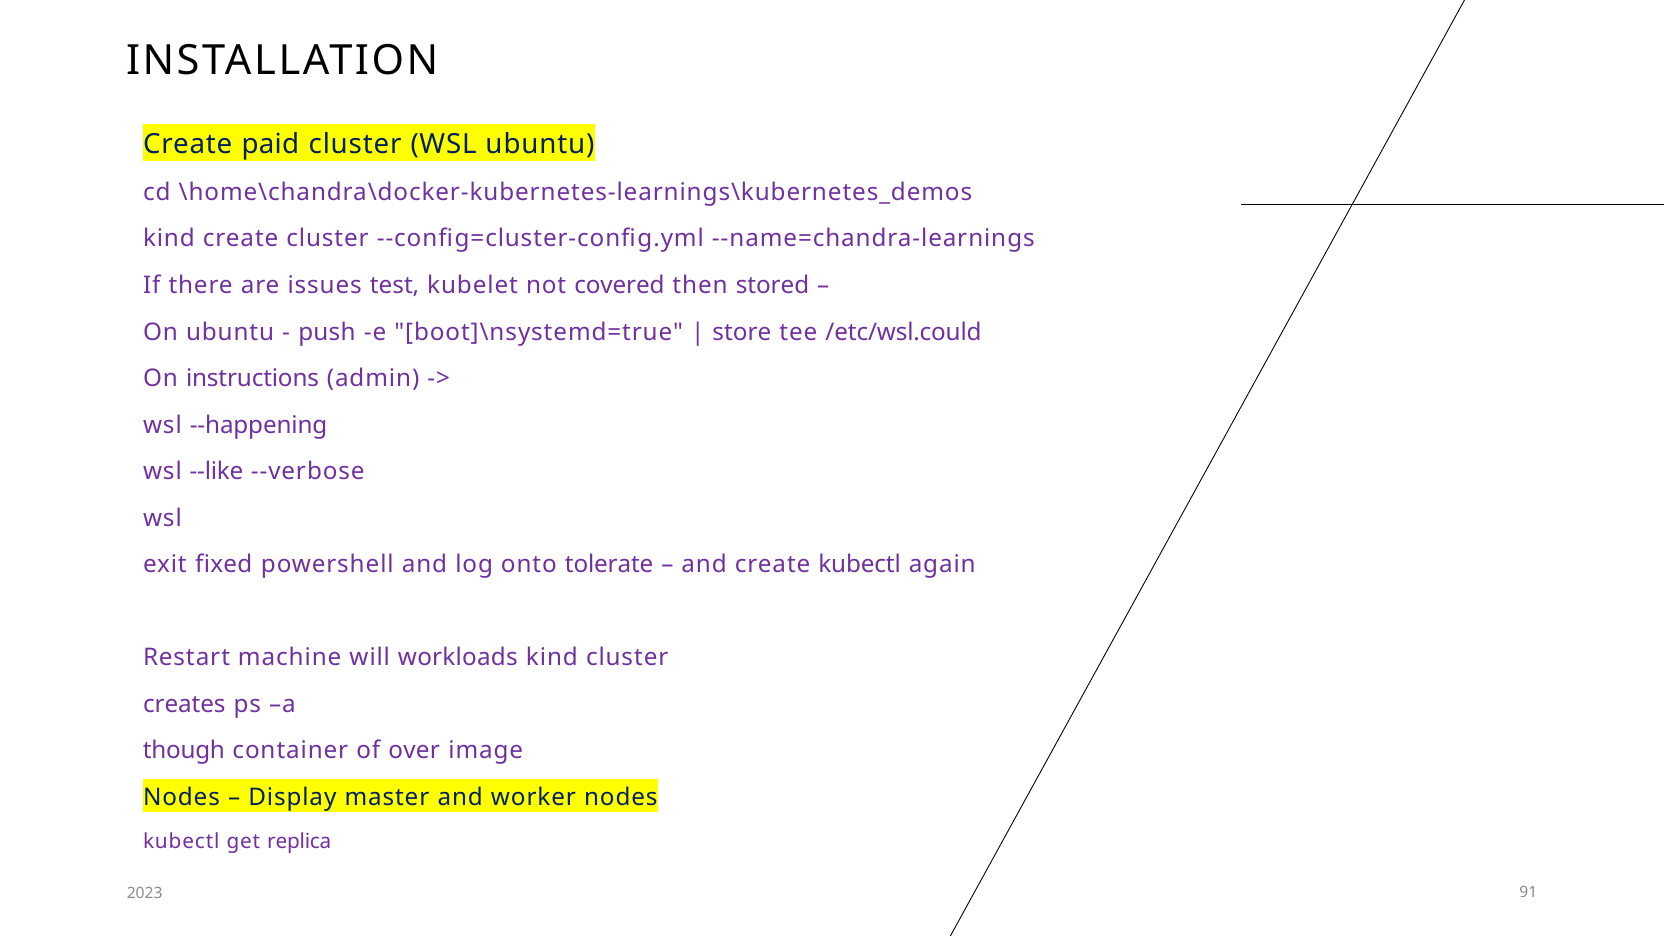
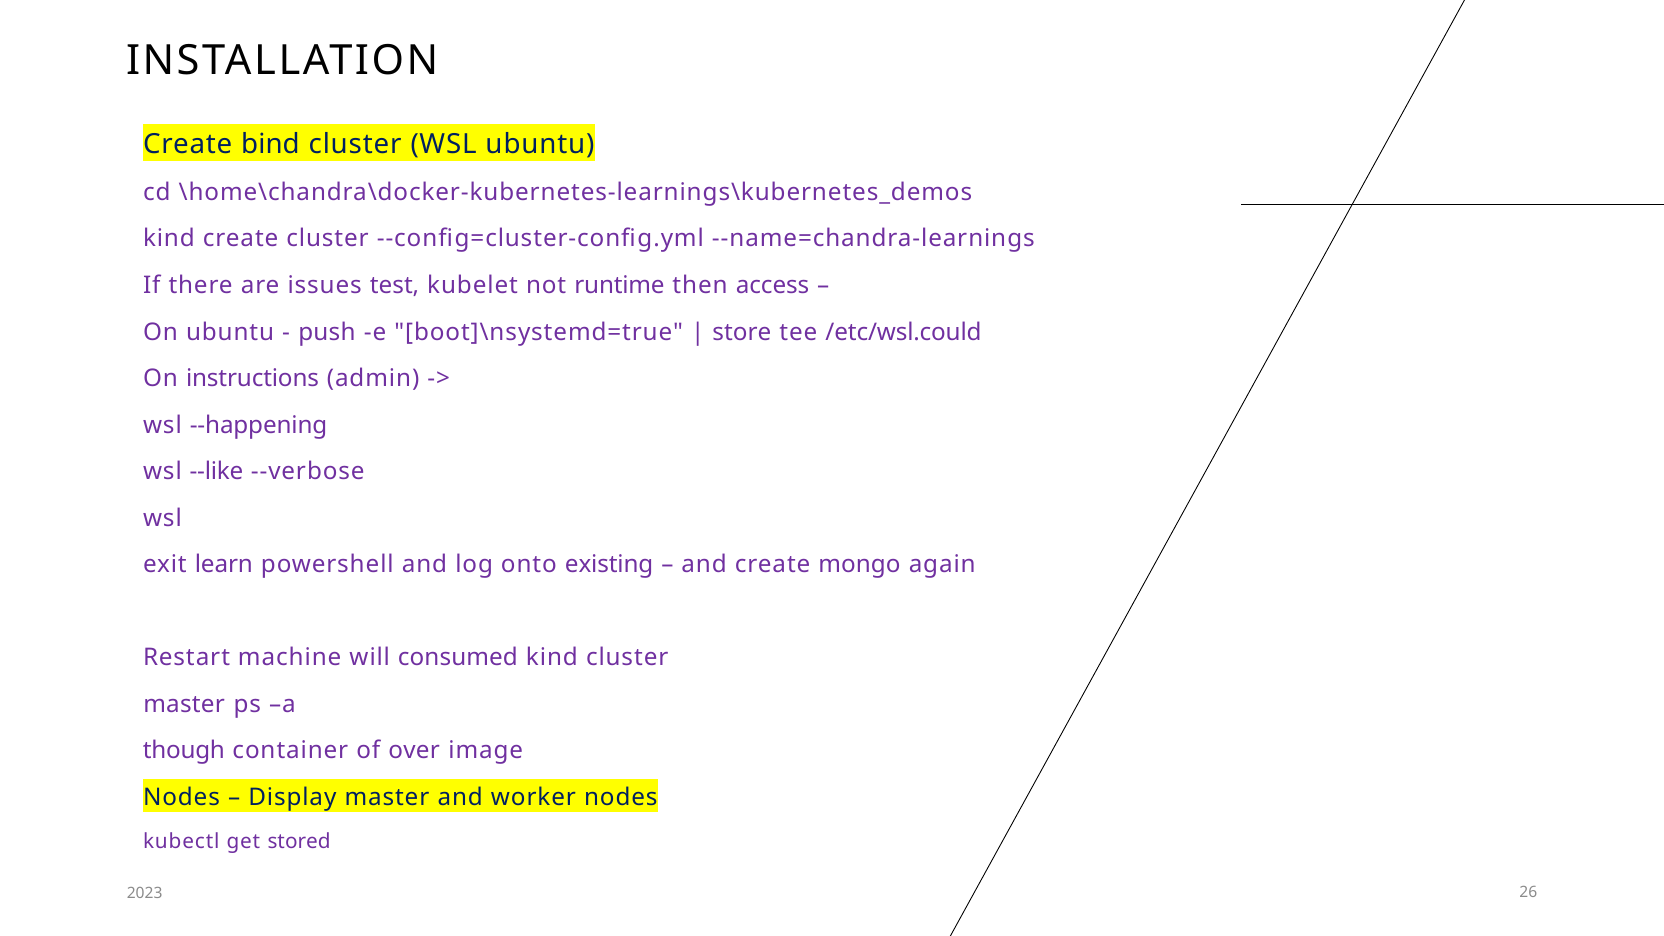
paid: paid -> bind
covered: covered -> runtime
stored: stored -> access
fixed: fixed -> learn
tolerate: tolerate -> existing
create kubectl: kubectl -> mongo
workloads: workloads -> consumed
creates at (184, 704): creates -> master
replica: replica -> stored
91: 91 -> 26
